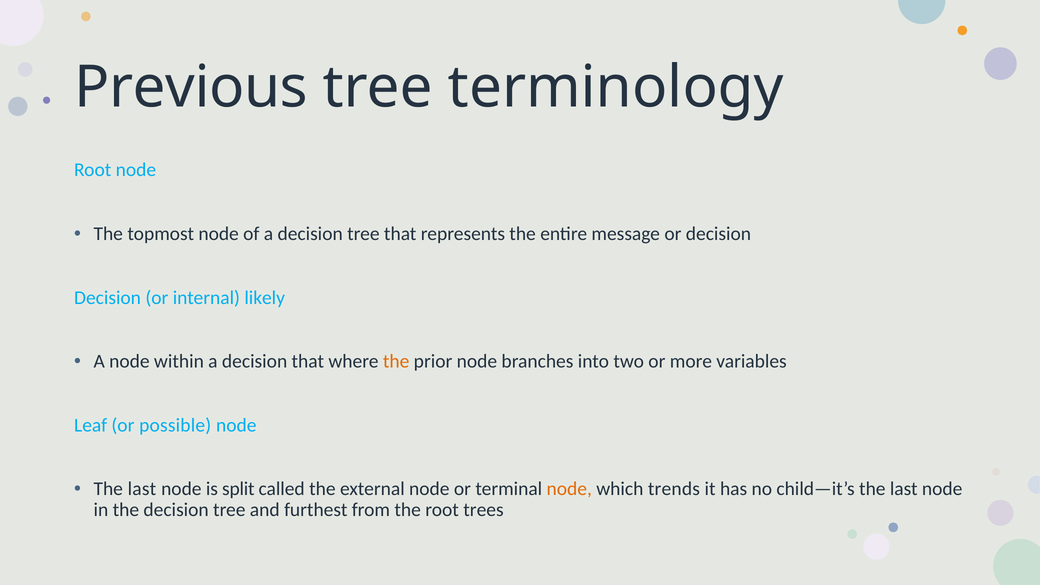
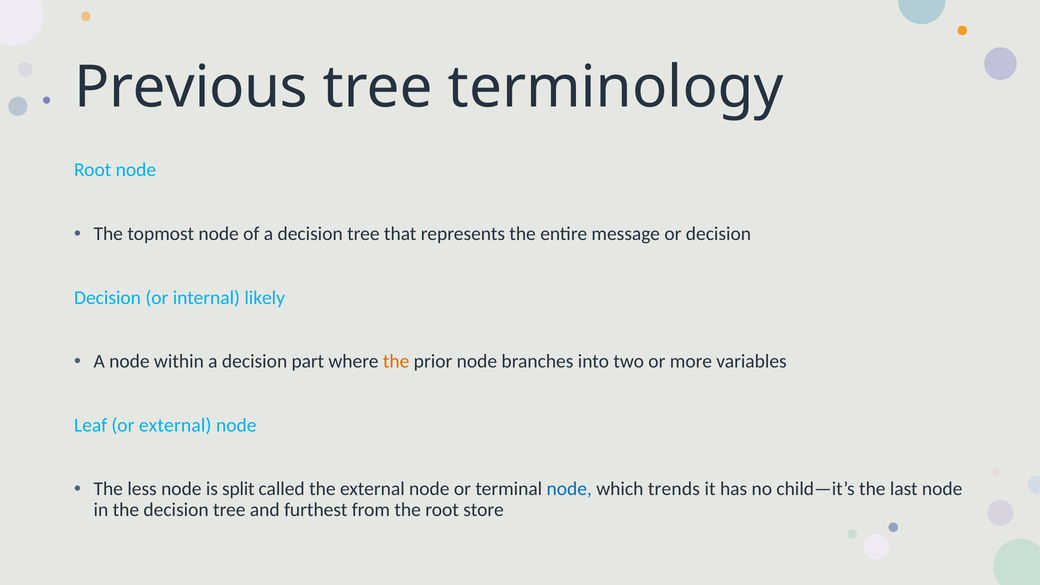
decision that: that -> part
or possible: possible -> external
last at (142, 489): last -> less
node at (569, 489) colour: orange -> blue
trees: trees -> store
